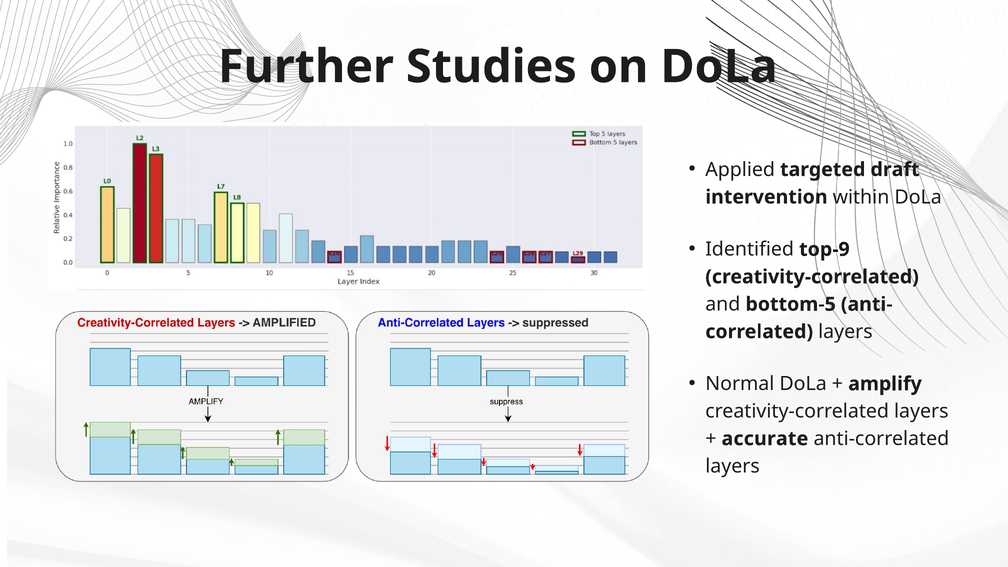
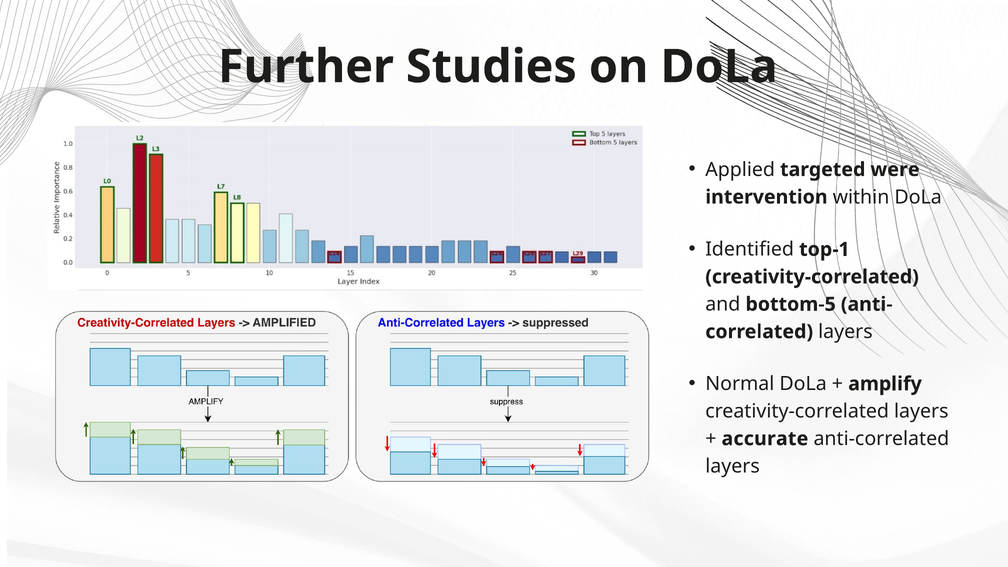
draft: draft -> were
top-9: top-9 -> top-1
